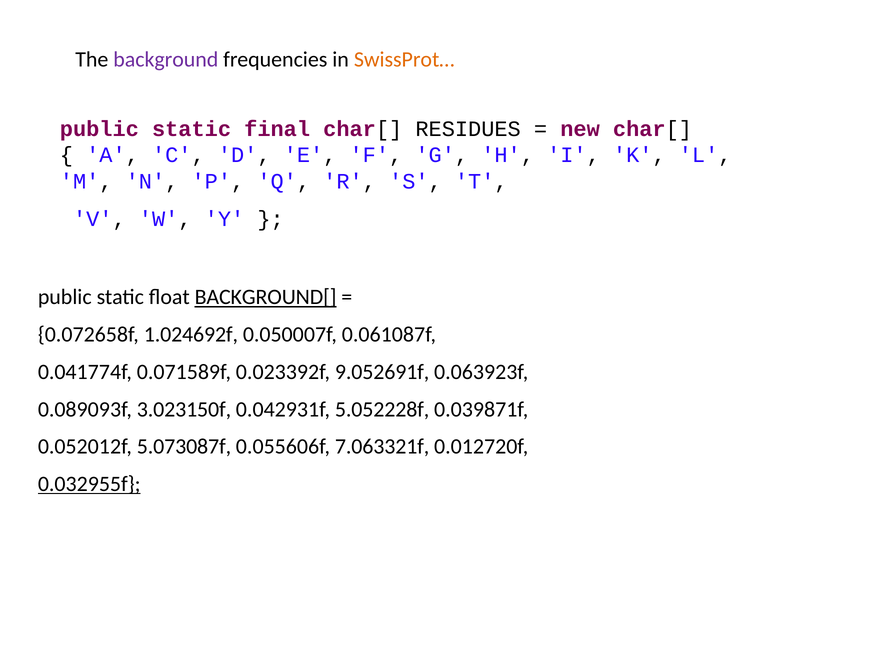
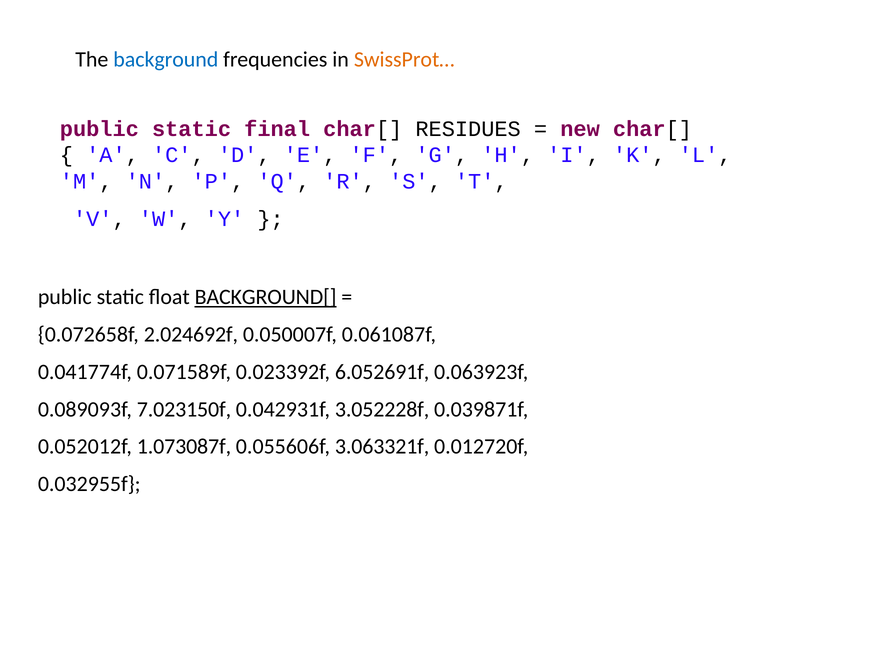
background colour: purple -> blue
1.024692f: 1.024692f -> 2.024692f
9.052691f: 9.052691f -> 6.052691f
3.023150f: 3.023150f -> 7.023150f
5.052228f: 5.052228f -> 3.052228f
5.073087f: 5.073087f -> 1.073087f
7.063321f: 7.063321f -> 3.063321f
0.032955f underline: present -> none
